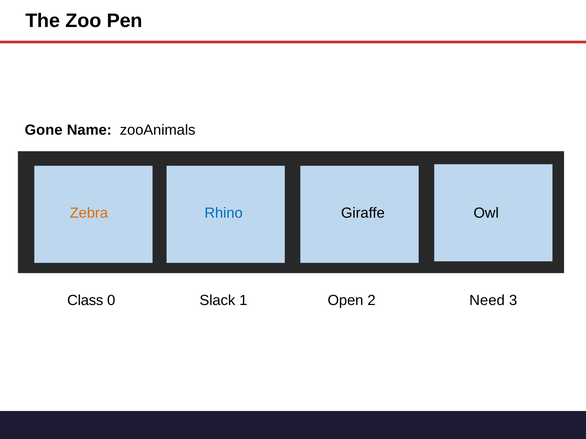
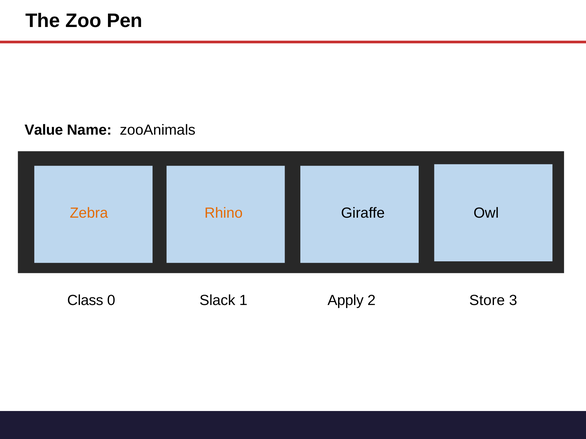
Gone: Gone -> Value
Rhino colour: blue -> orange
Open: Open -> Apply
Need: Need -> Store
